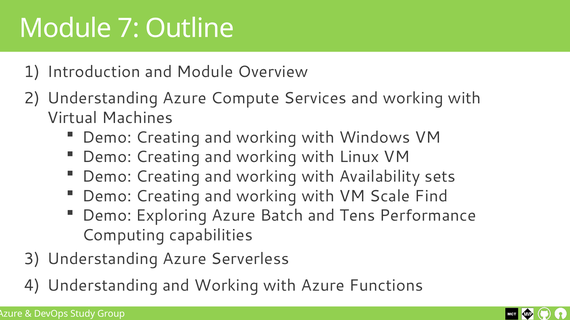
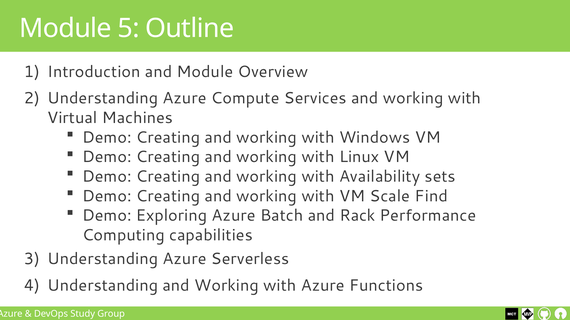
7: 7 -> 5
Tens: Tens -> Rack
